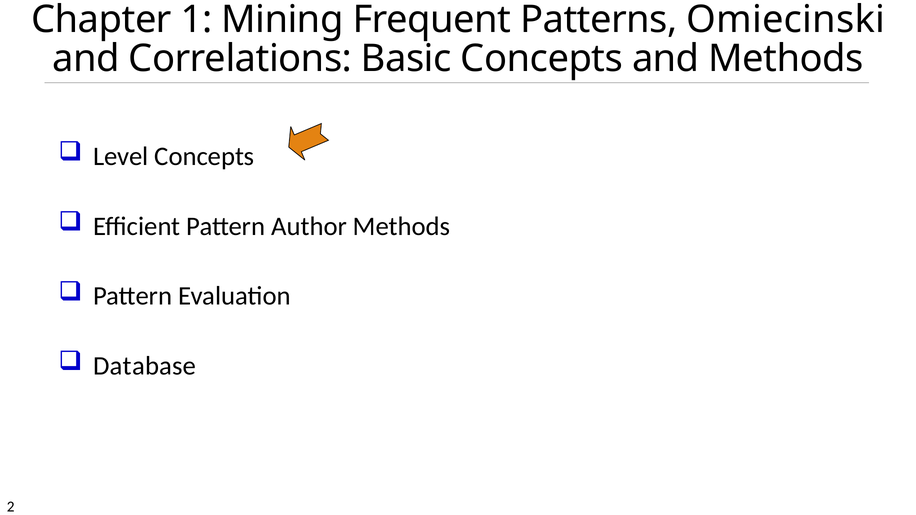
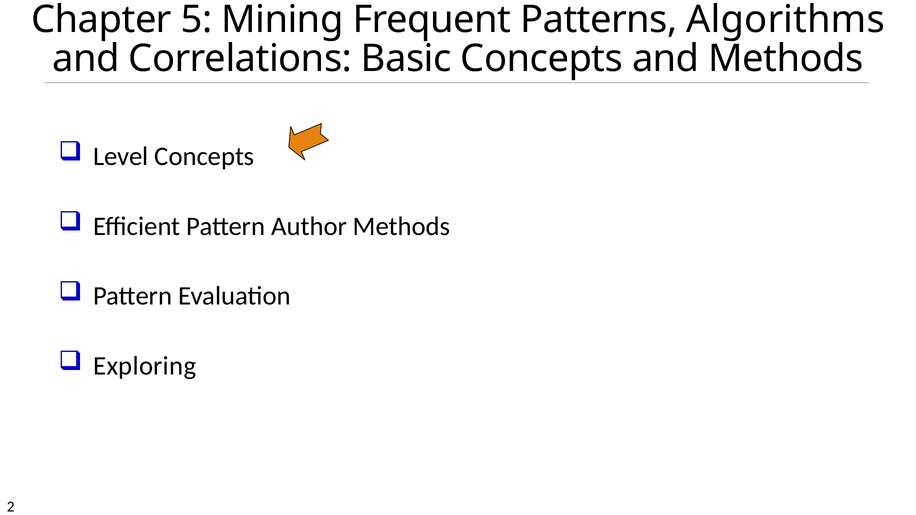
1: 1 -> 5
Omiecinski: Omiecinski -> Algorithms
Database: Database -> Exploring
